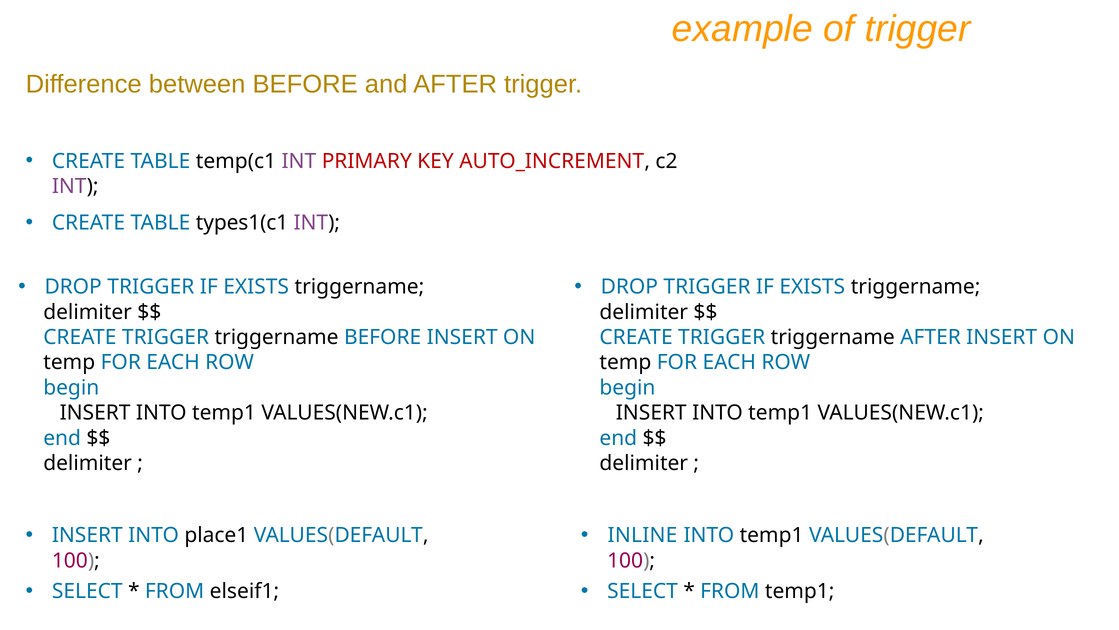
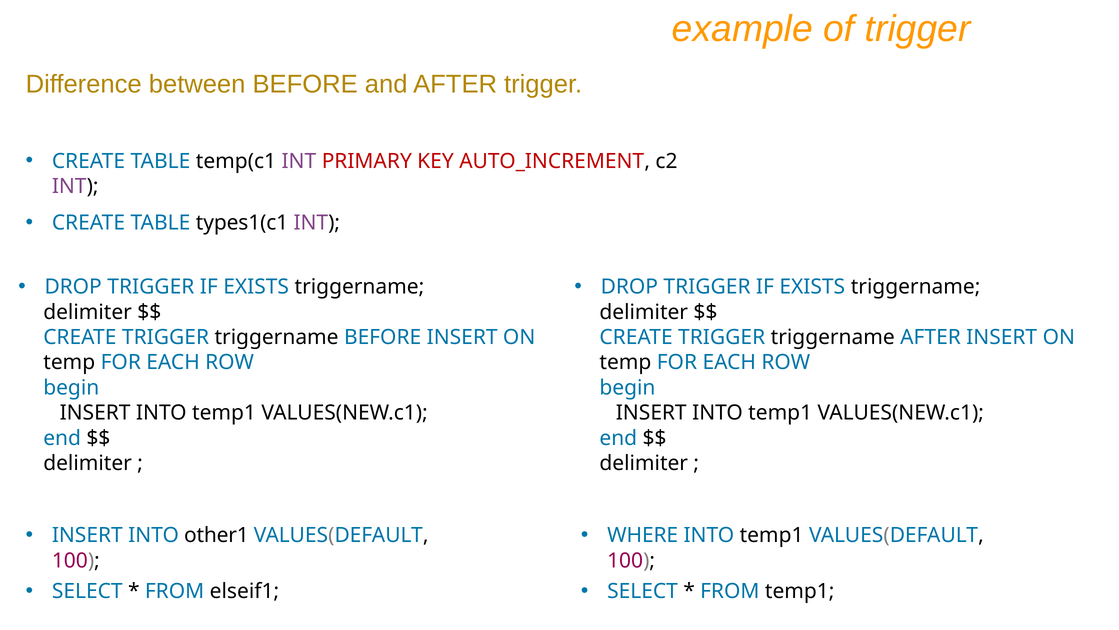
place1: place1 -> other1
INLINE: INLINE -> WHERE
